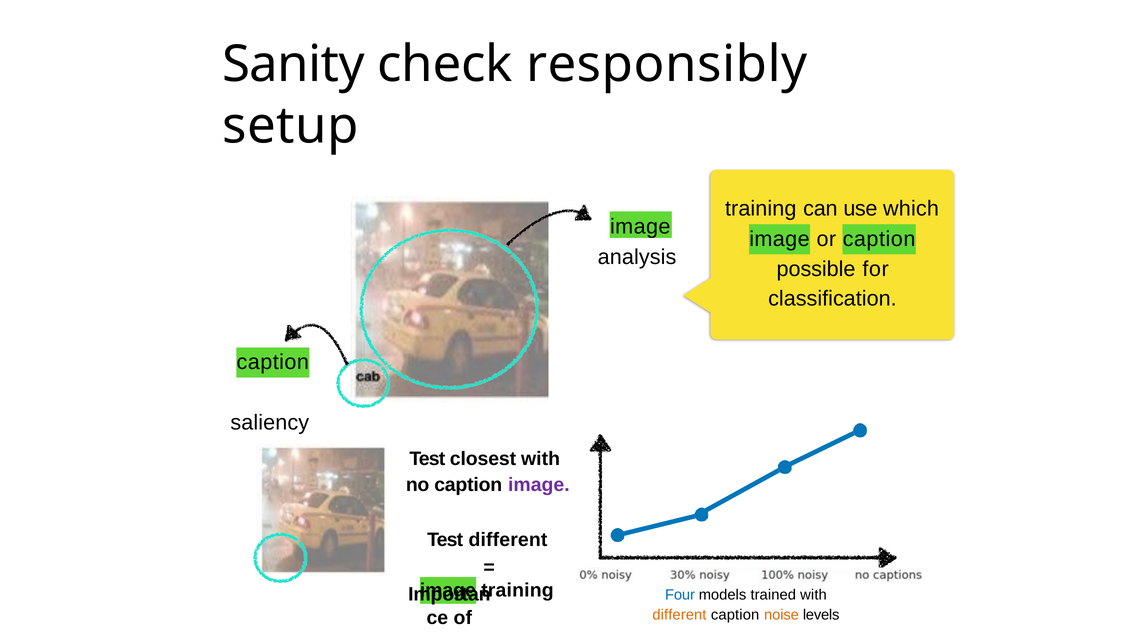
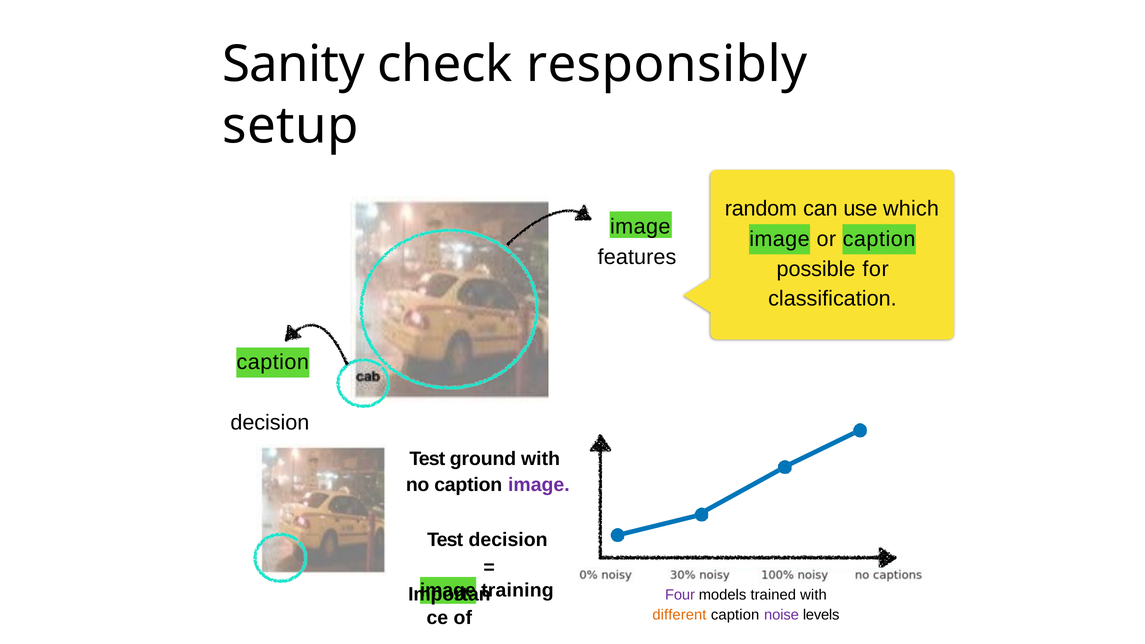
training at (761, 209): training -> random
analysis: analysis -> features
saliency at (270, 423): saliency -> decision
closest: closest -> ground
Test different: different -> decision
Four colour: blue -> purple
noise colour: orange -> purple
